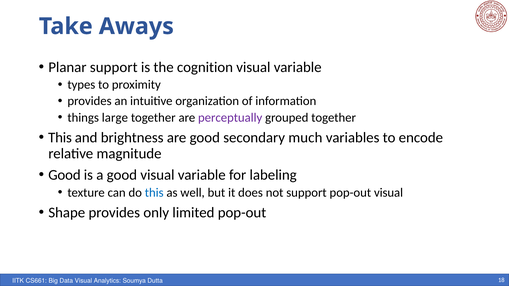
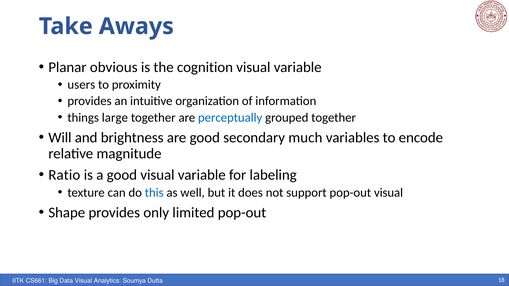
Planar support: support -> obvious
types: types -> users
perceptually colour: purple -> blue
This at (60, 138): This -> Will
Good at (64, 175): Good -> Ratio
